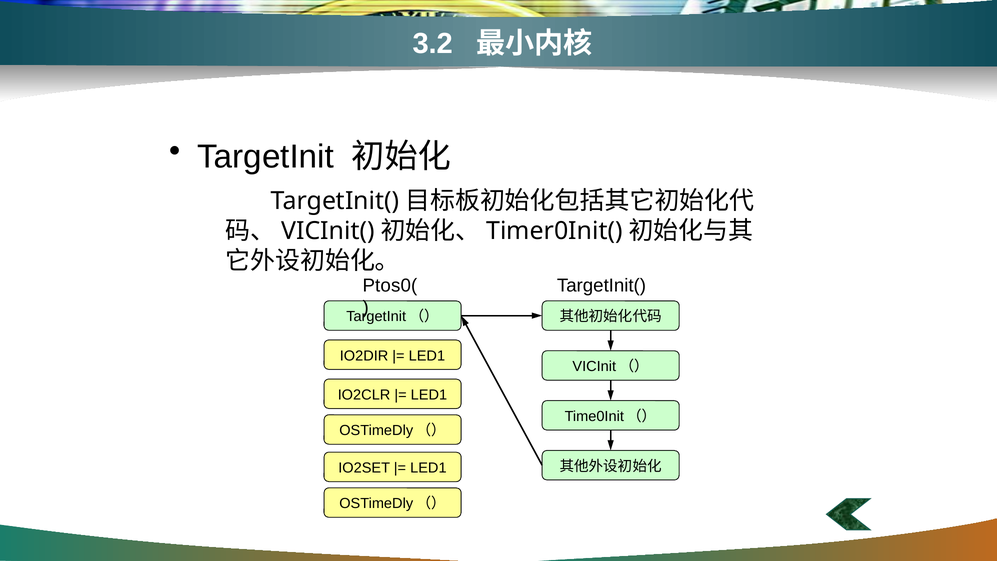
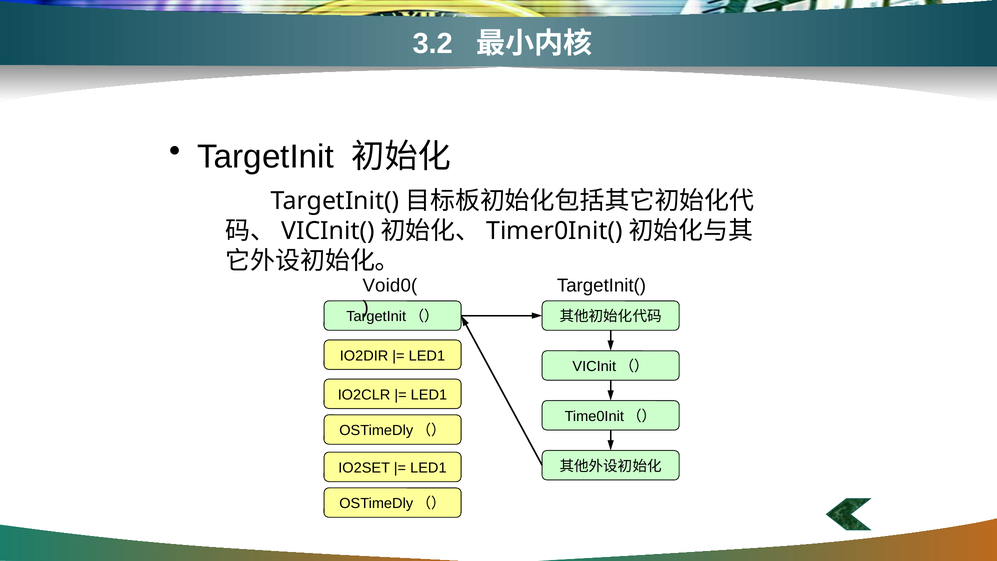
Ptos0(: Ptos0( -> Void0(
